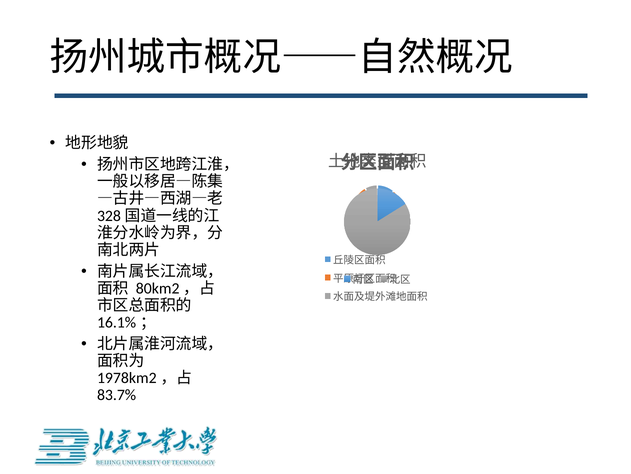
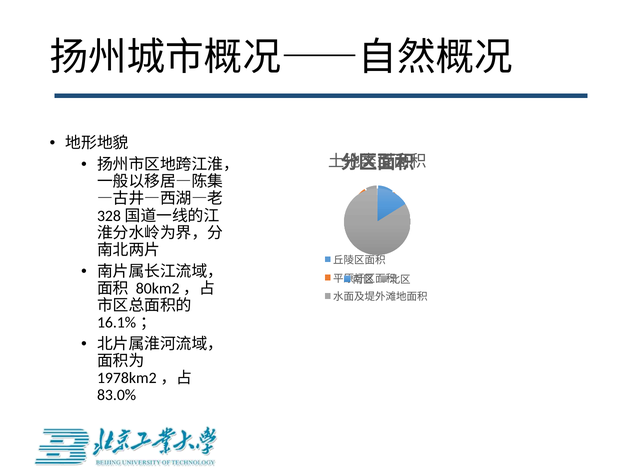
83.7%: 83.7% -> 83.0%
